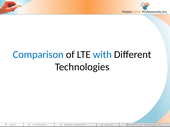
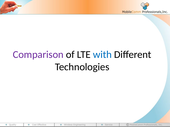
Comparison colour: blue -> purple
